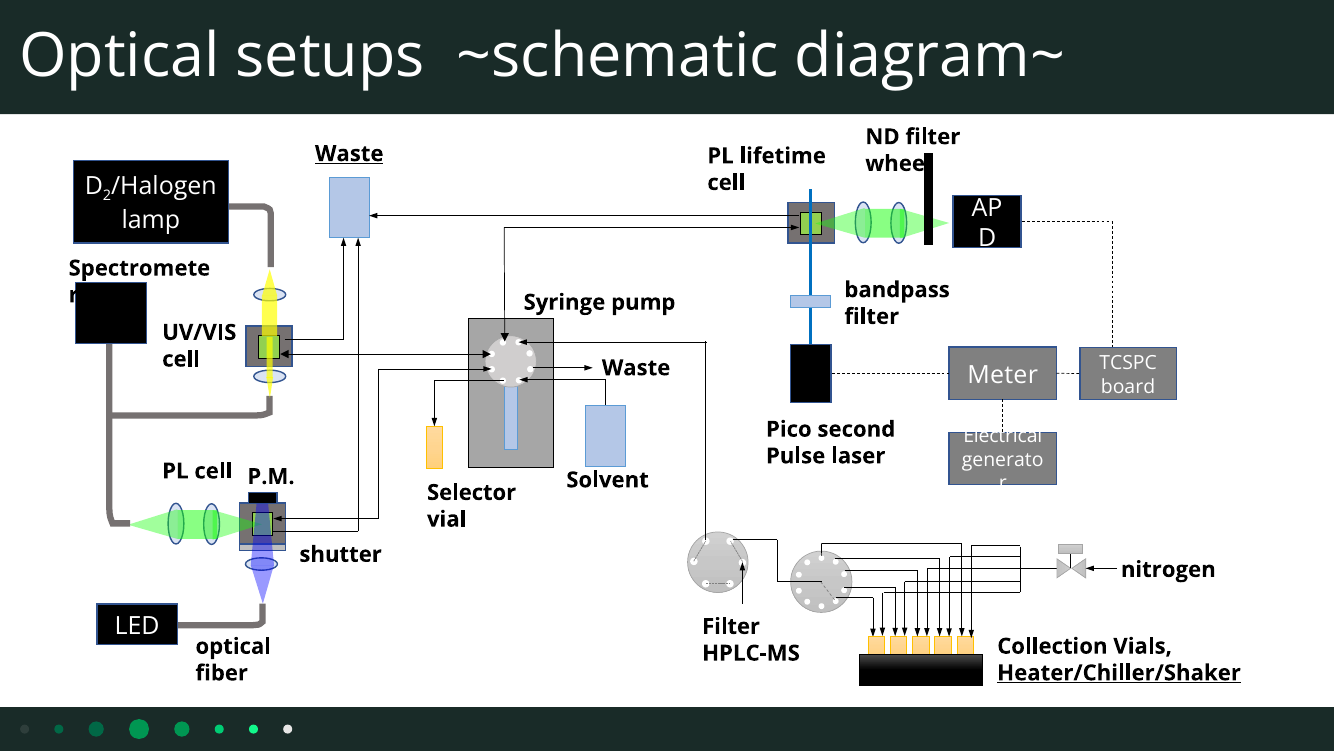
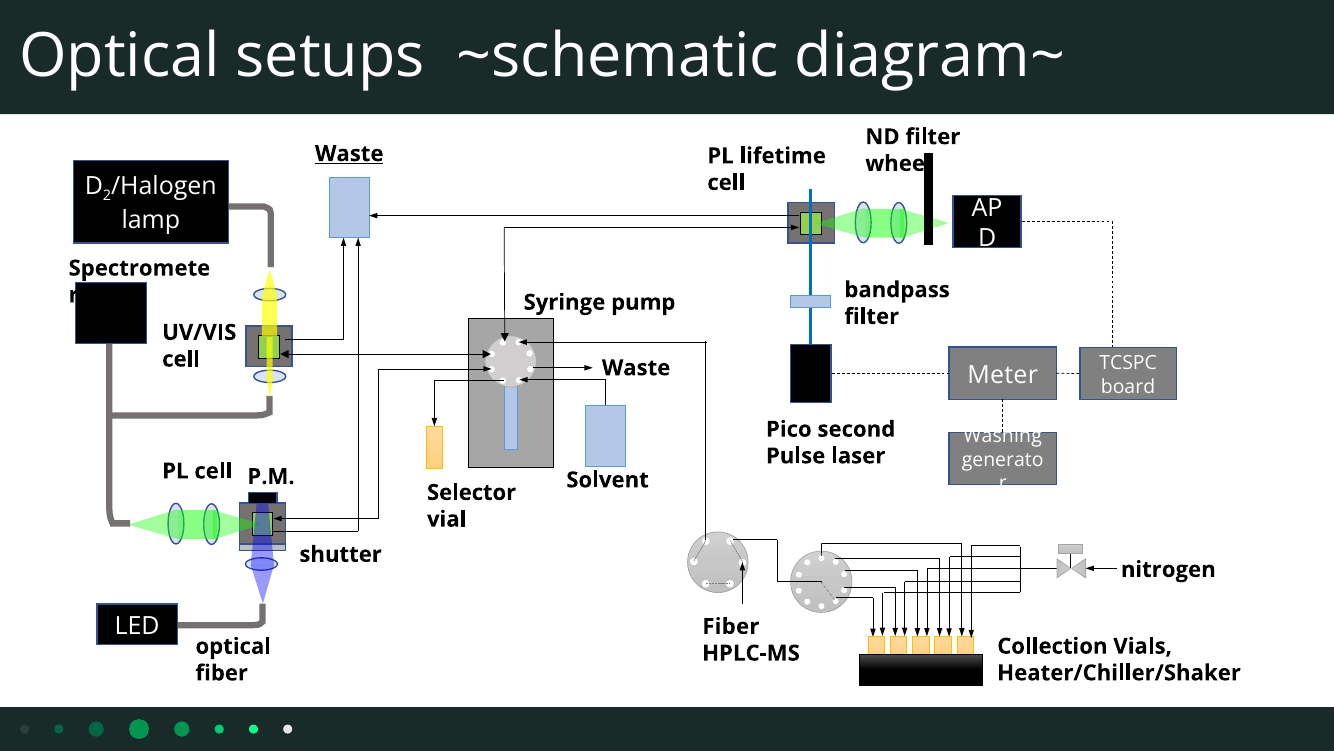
Electrical: Electrical -> Washing
Filter at (731, 626): Filter -> Fiber
Heater/Chiller/Shaker underline: present -> none
